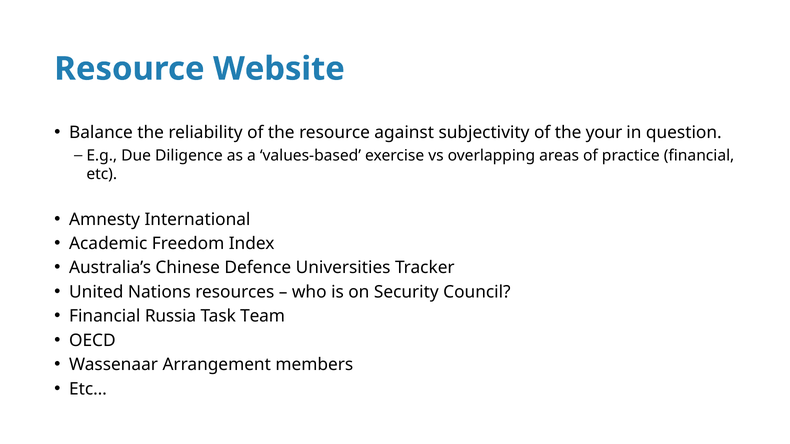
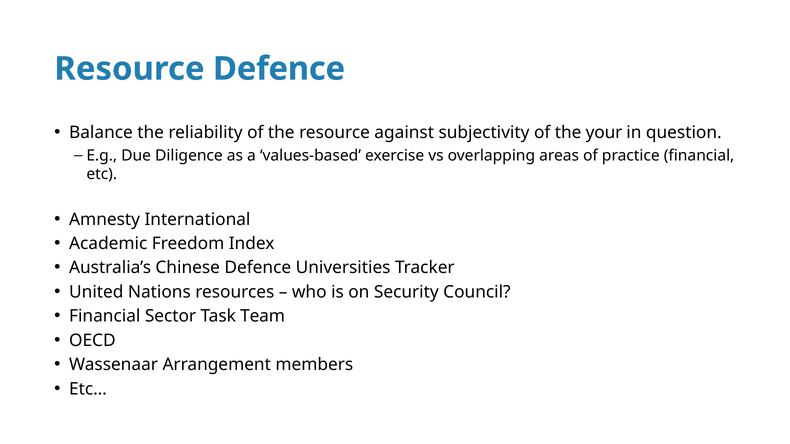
Resource Website: Website -> Defence
Russia: Russia -> Sector
